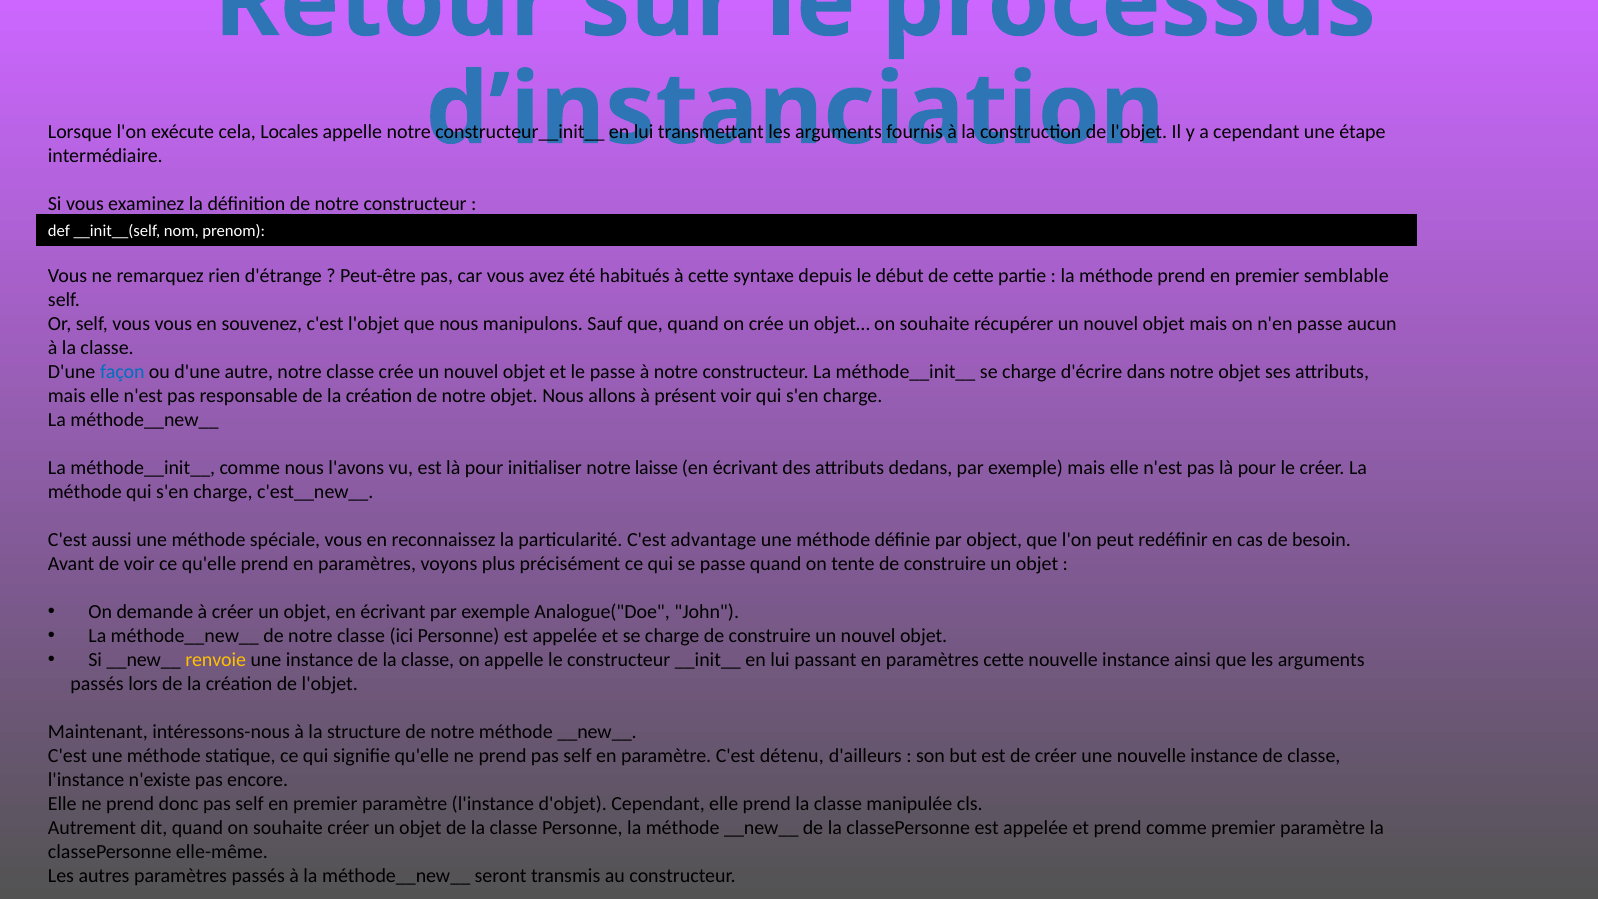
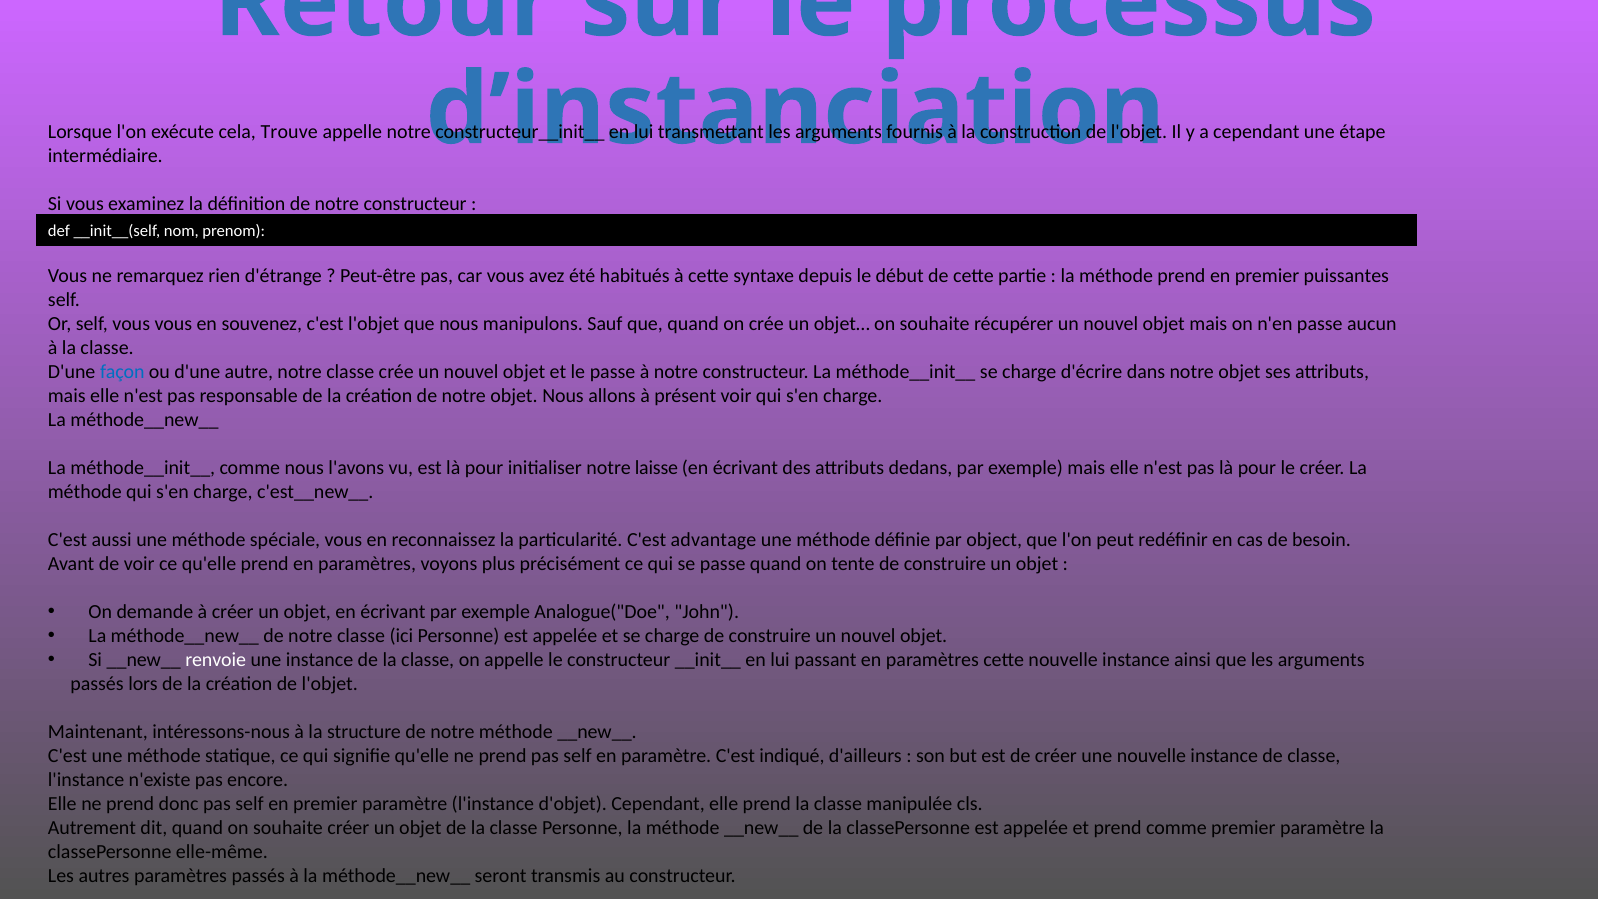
Locales: Locales -> Trouve
semblable: semblable -> puissantes
renvoie colour: yellow -> white
détenu: détenu -> indiqué
